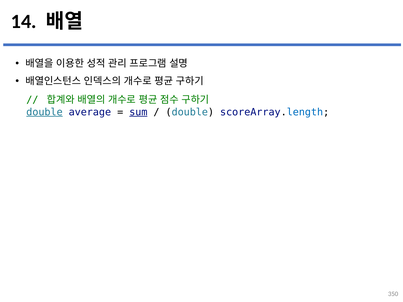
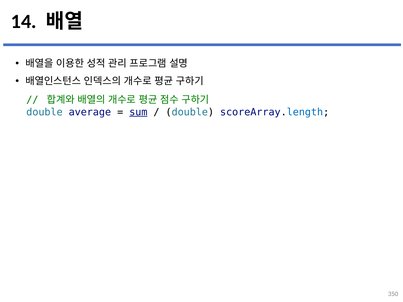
double at (44, 112) underline: present -> none
